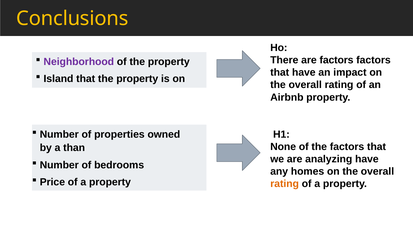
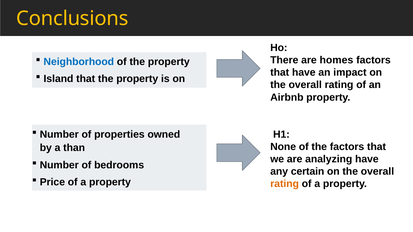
are factors: factors -> homes
Neighborhood colour: purple -> blue
homes: homes -> certain
